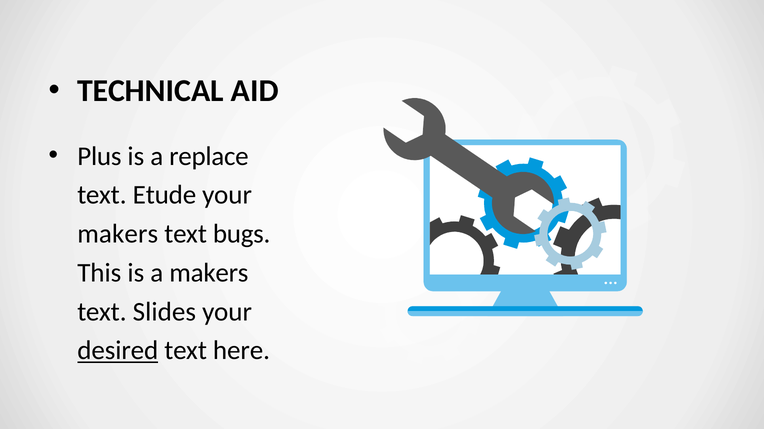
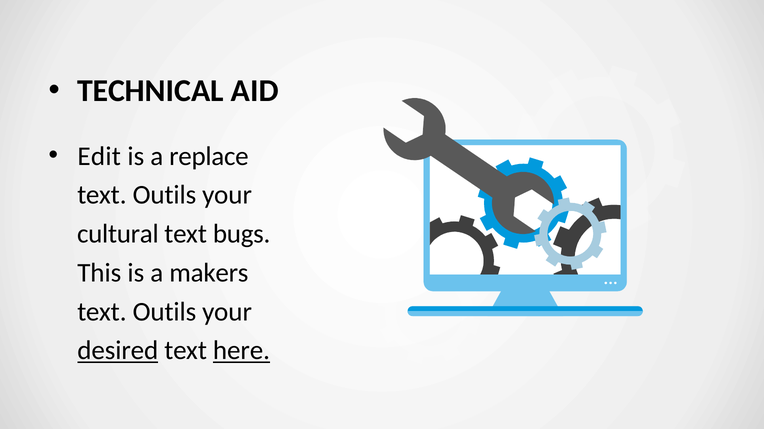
Plus: Plus -> Edit
Etude at (164, 195): Etude -> Outils
makers at (118, 234): makers -> cultural
Slides at (164, 312): Slides -> Outils
here underline: none -> present
